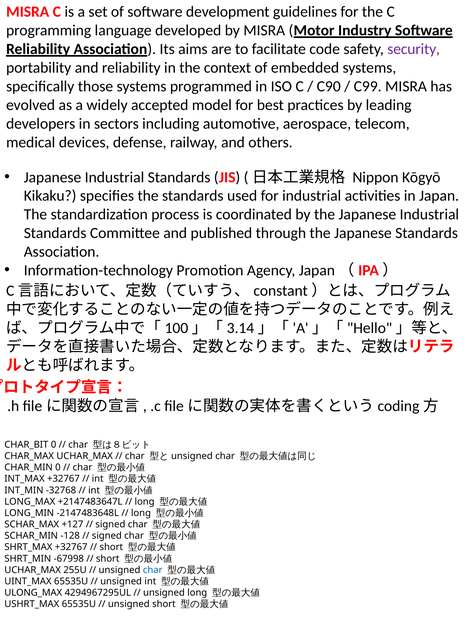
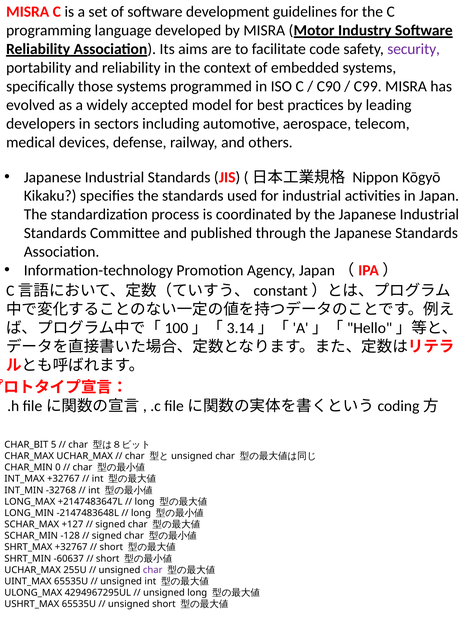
CHAR_BIT 0: 0 -> 5
-67998: -67998 -> -60637
char at (153, 570) colour: blue -> purple
